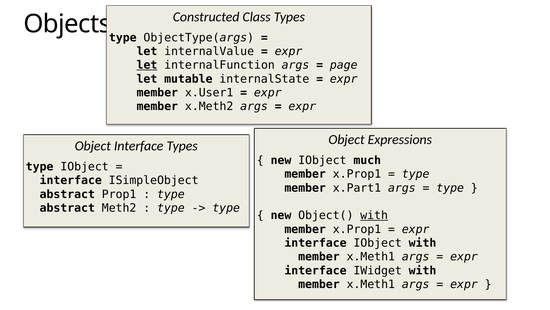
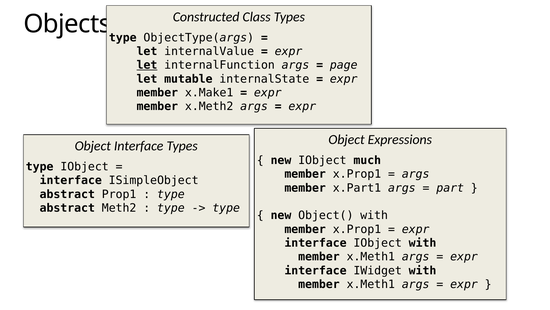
x.User1: x.User1 -> x.Make1
type at (416, 174): type -> args
type at (450, 188): type -> part
with at (374, 215) underline: present -> none
